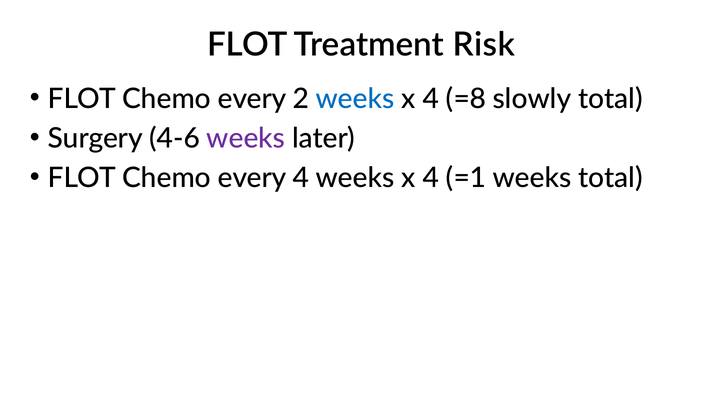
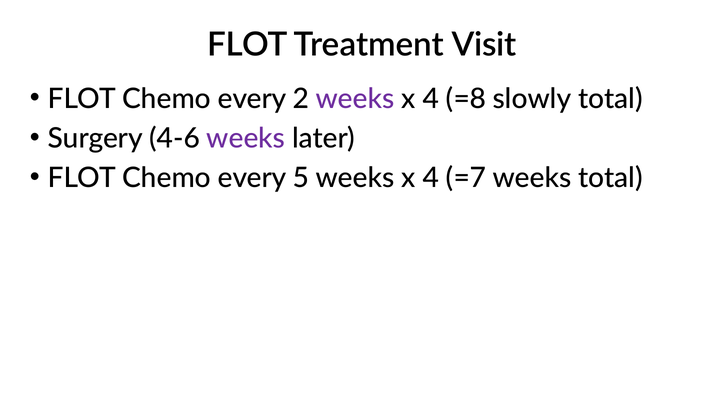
Risk: Risk -> Visit
weeks at (355, 99) colour: blue -> purple
every 4: 4 -> 5
=1: =1 -> =7
